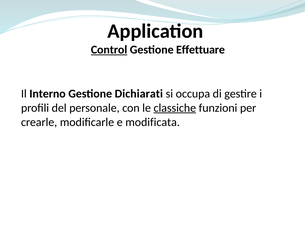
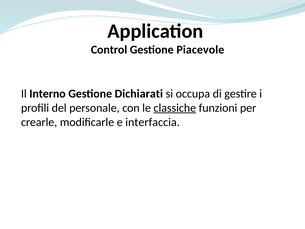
Control underline: present -> none
Effettuare: Effettuare -> Piacevole
modificata: modificata -> interfaccia
